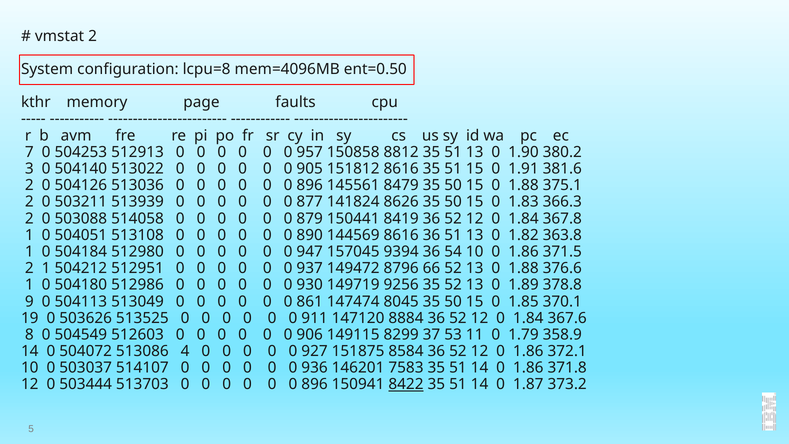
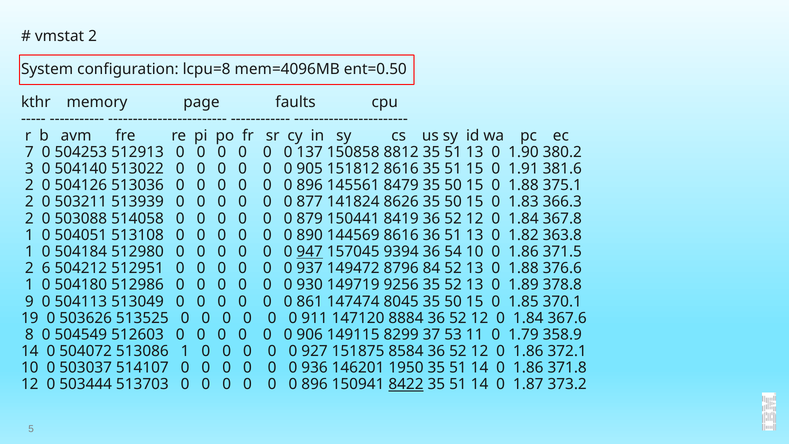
957: 957 -> 137
947 underline: none -> present
2 1: 1 -> 6
66: 66 -> 84
513086 4: 4 -> 1
7583: 7583 -> 1950
